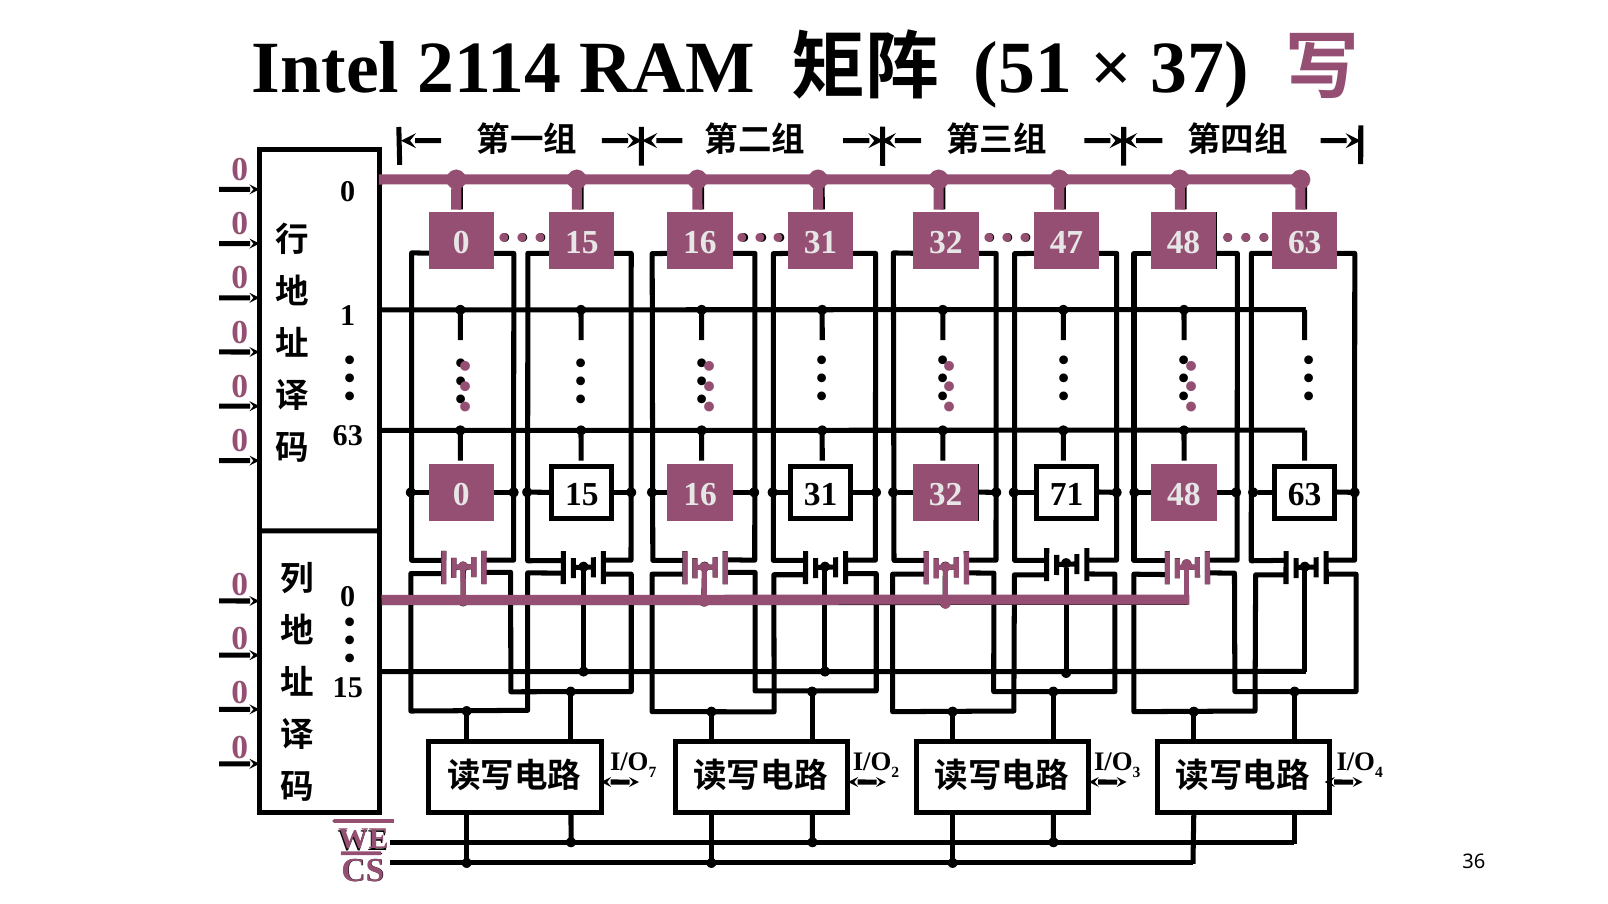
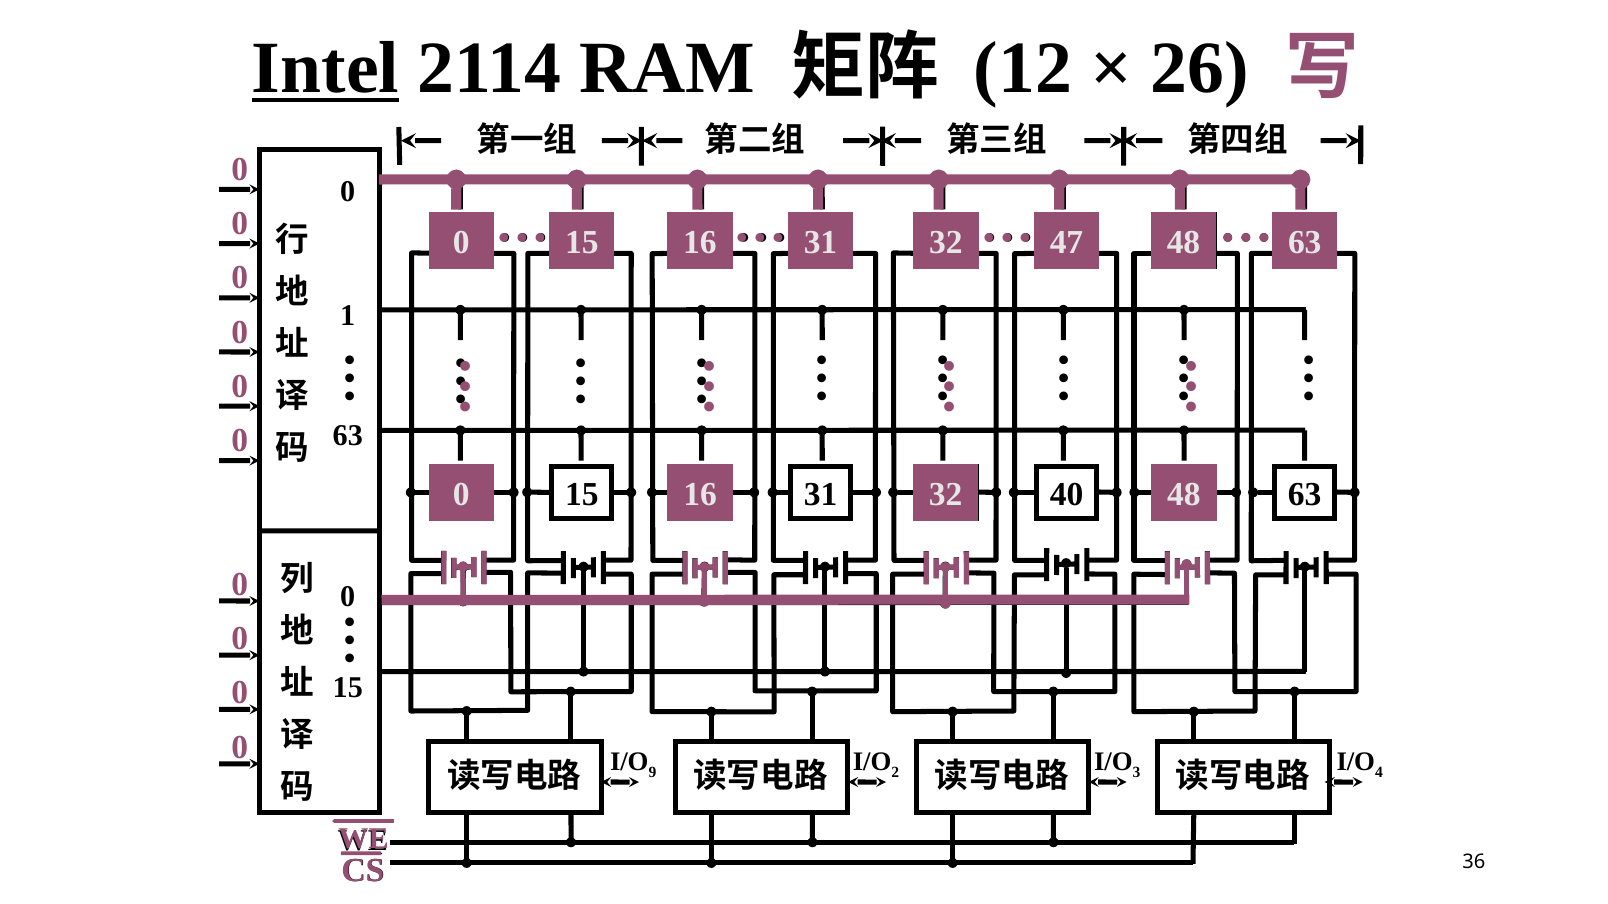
Intel underline: none -> present
51: 51 -> 12
37: 37 -> 26
71: 71 -> 40
7: 7 -> 9
